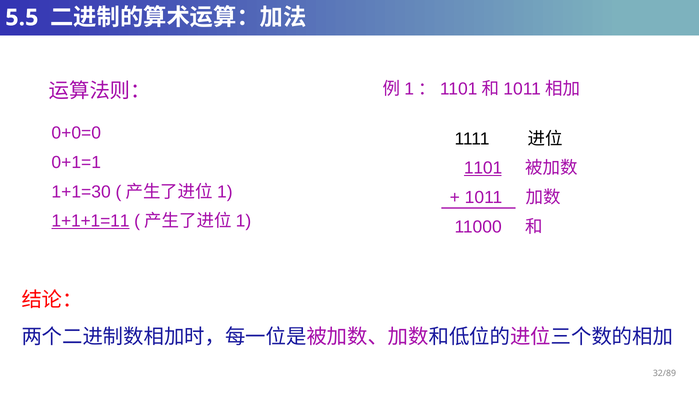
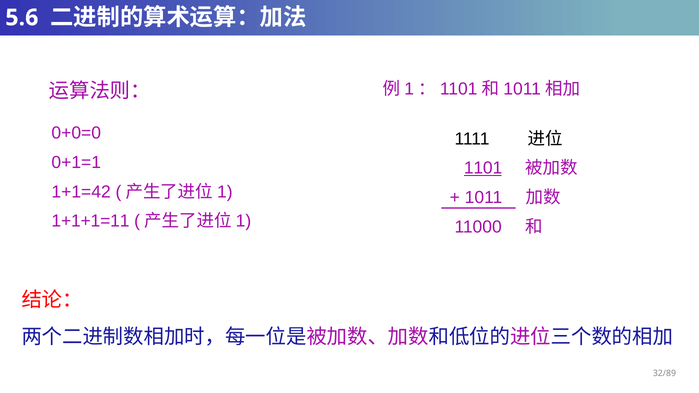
5.5: 5.5 -> 5.6
1+1=30: 1+1=30 -> 1+1=42
1+1+1=11 underline: present -> none
